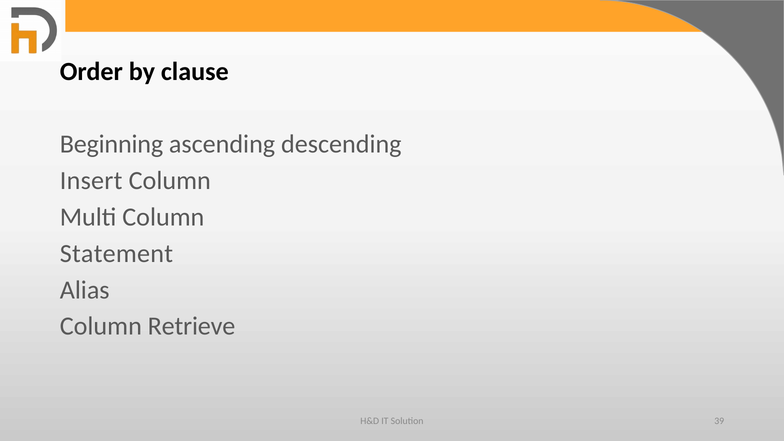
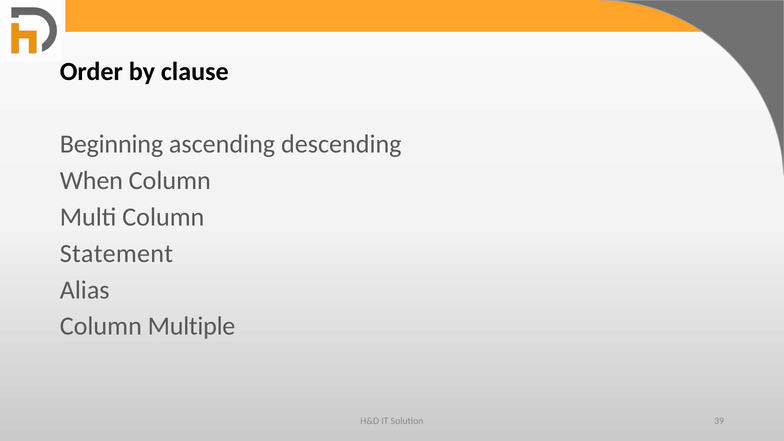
Insert: Insert -> When
Retrieve: Retrieve -> Multiple
